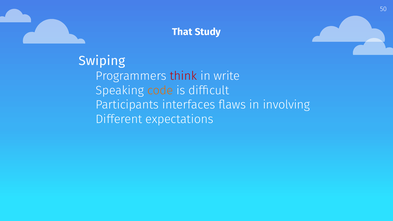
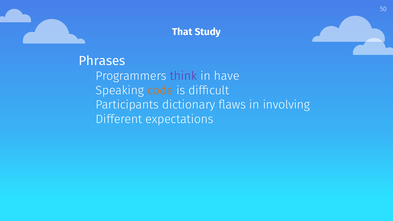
Swiping: Swiping -> Phrases
think colour: red -> purple
write: write -> have
interfaces: interfaces -> dictionary
